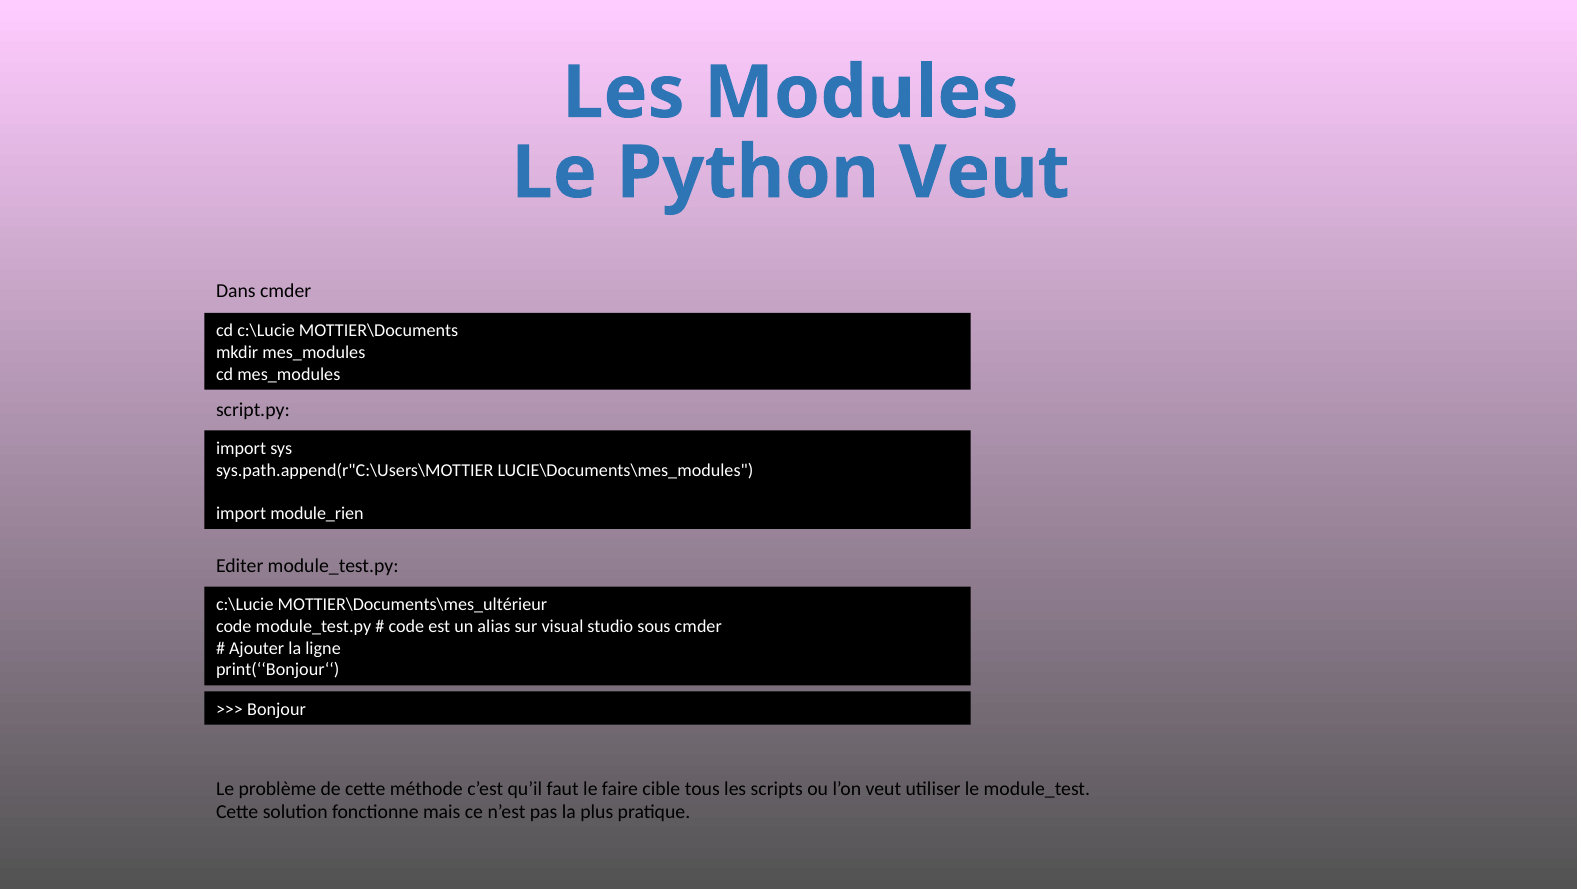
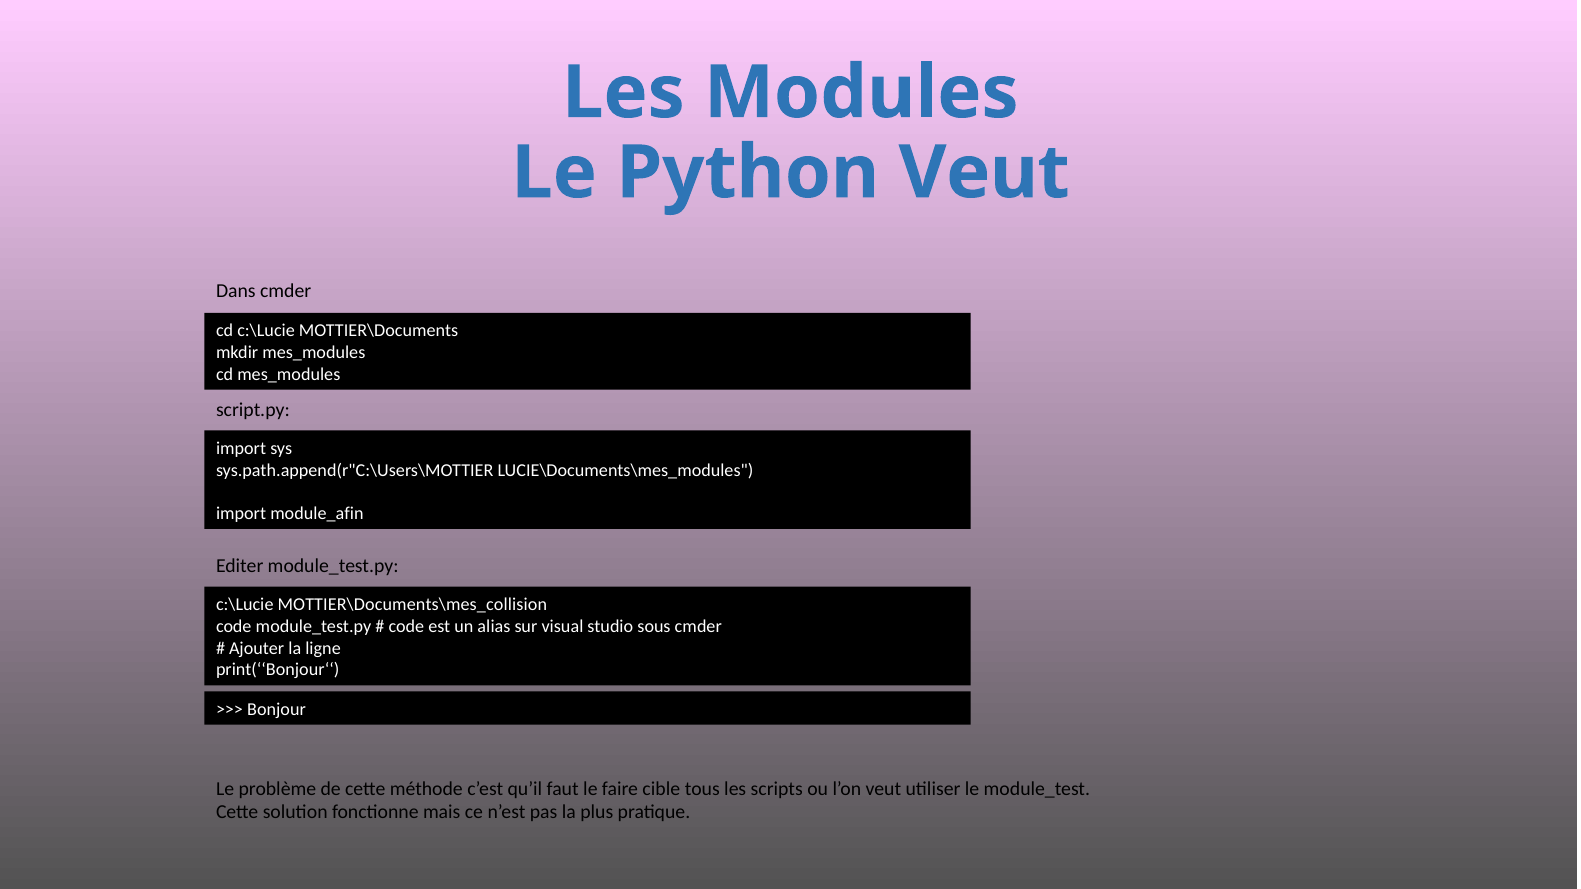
module_rien: module_rien -> module_afin
MOTTIER\Documents\mes_ultérieur: MOTTIER\Documents\mes_ultérieur -> MOTTIER\Documents\mes_collision
